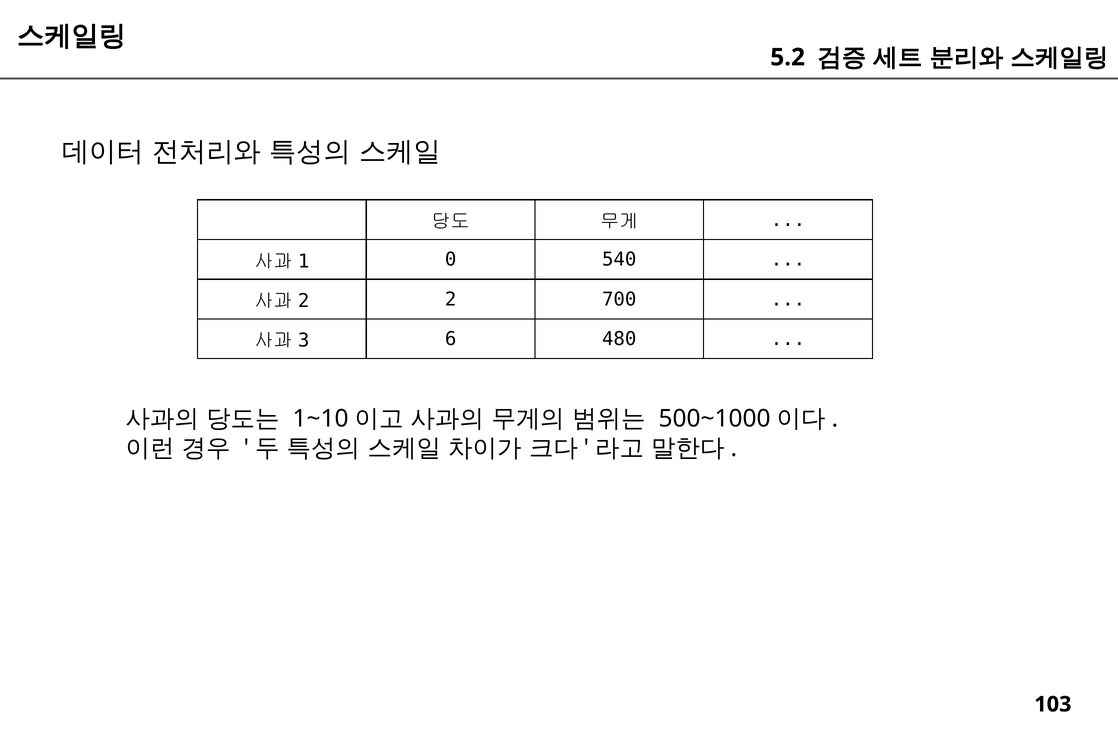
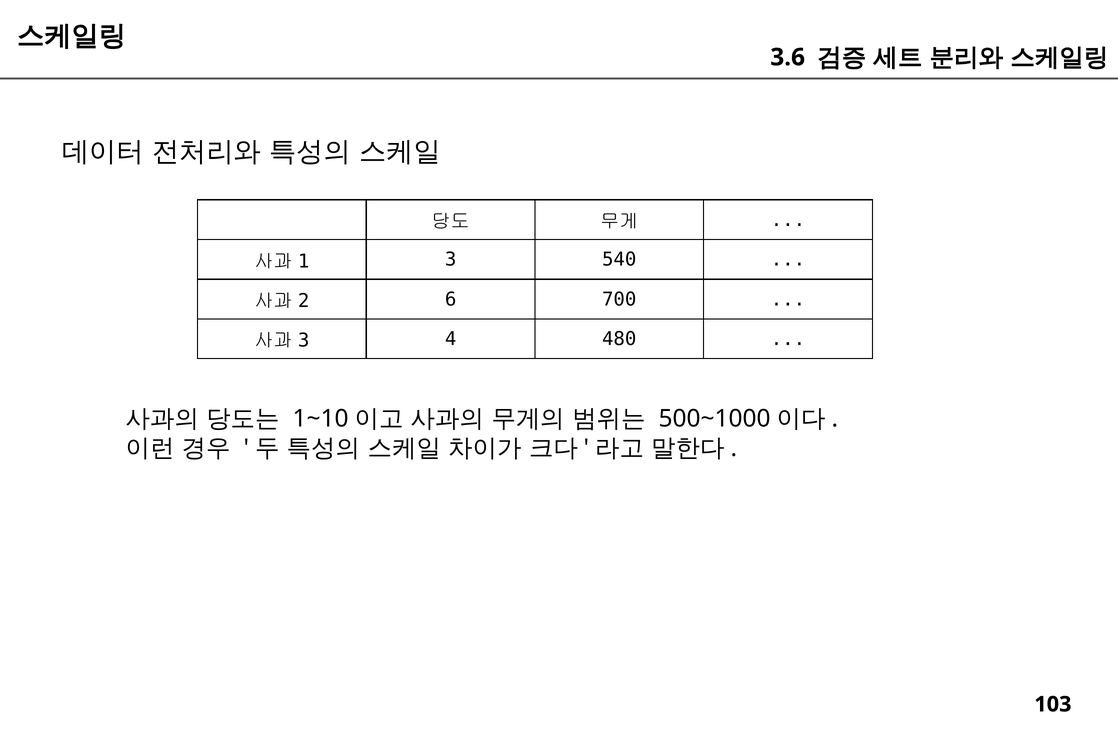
5.2: 5.2 -> 3.6
0 at (451, 260): 0 -> 3
2 2: 2 -> 6
6: 6 -> 4
